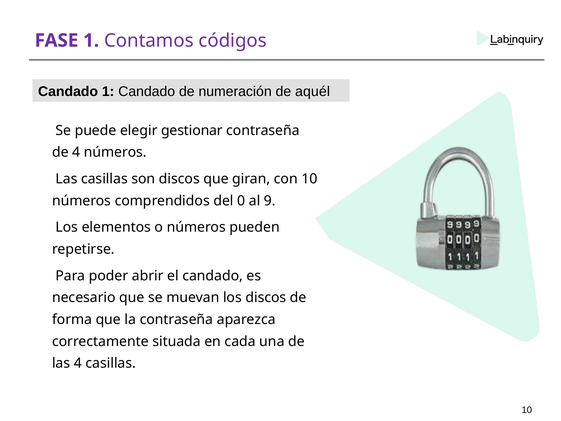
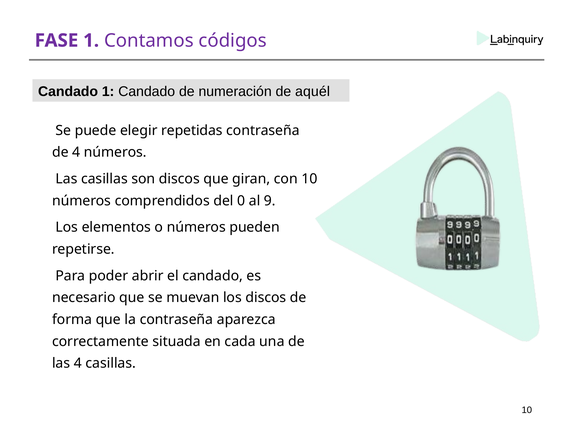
gestionar: gestionar -> repetidas
